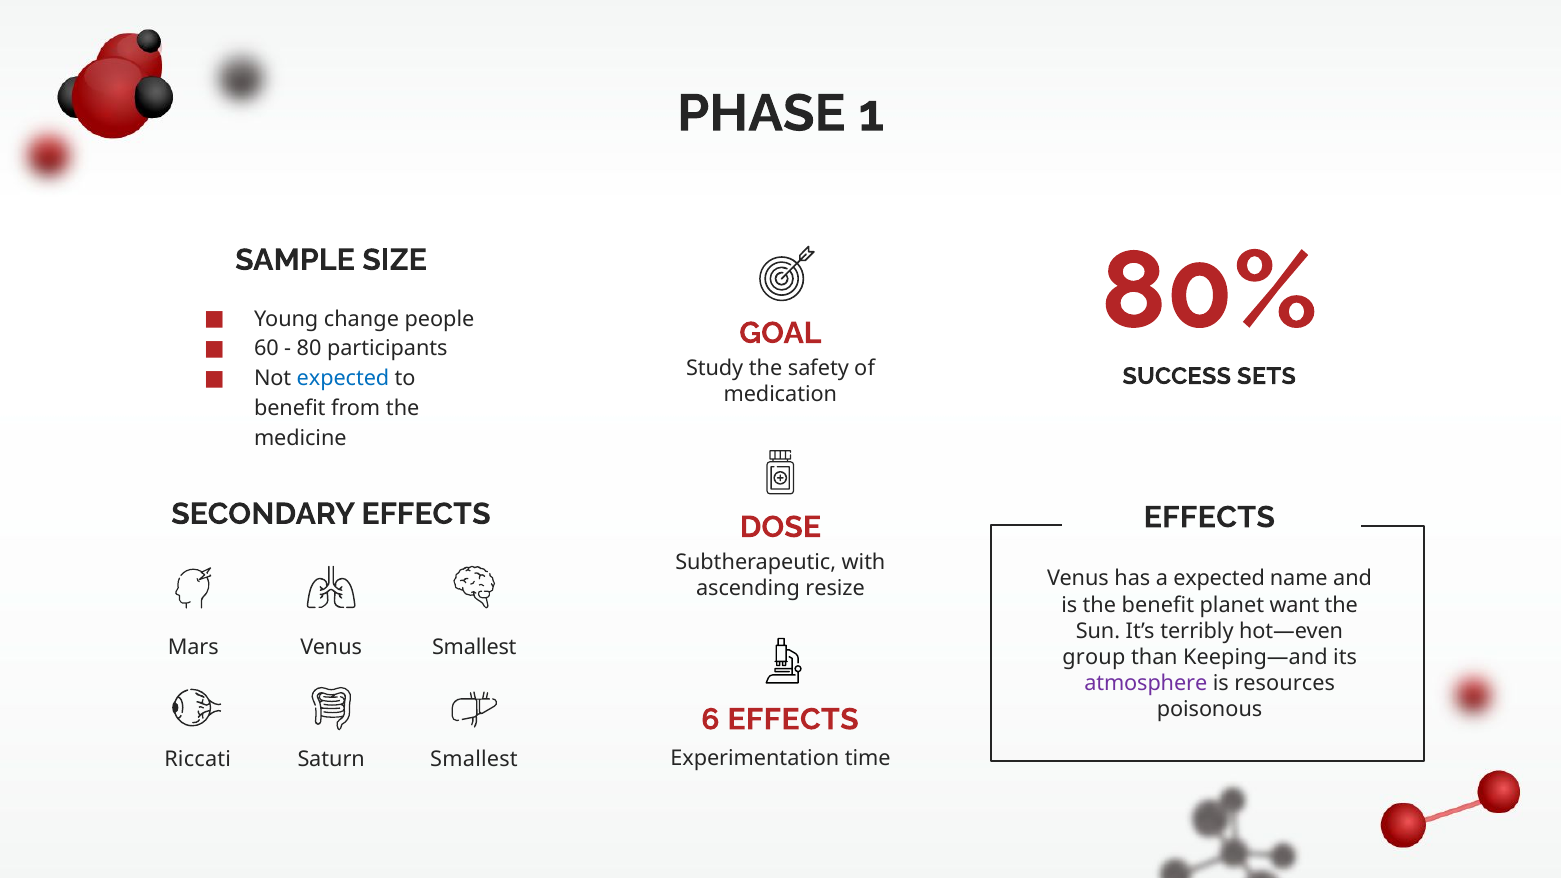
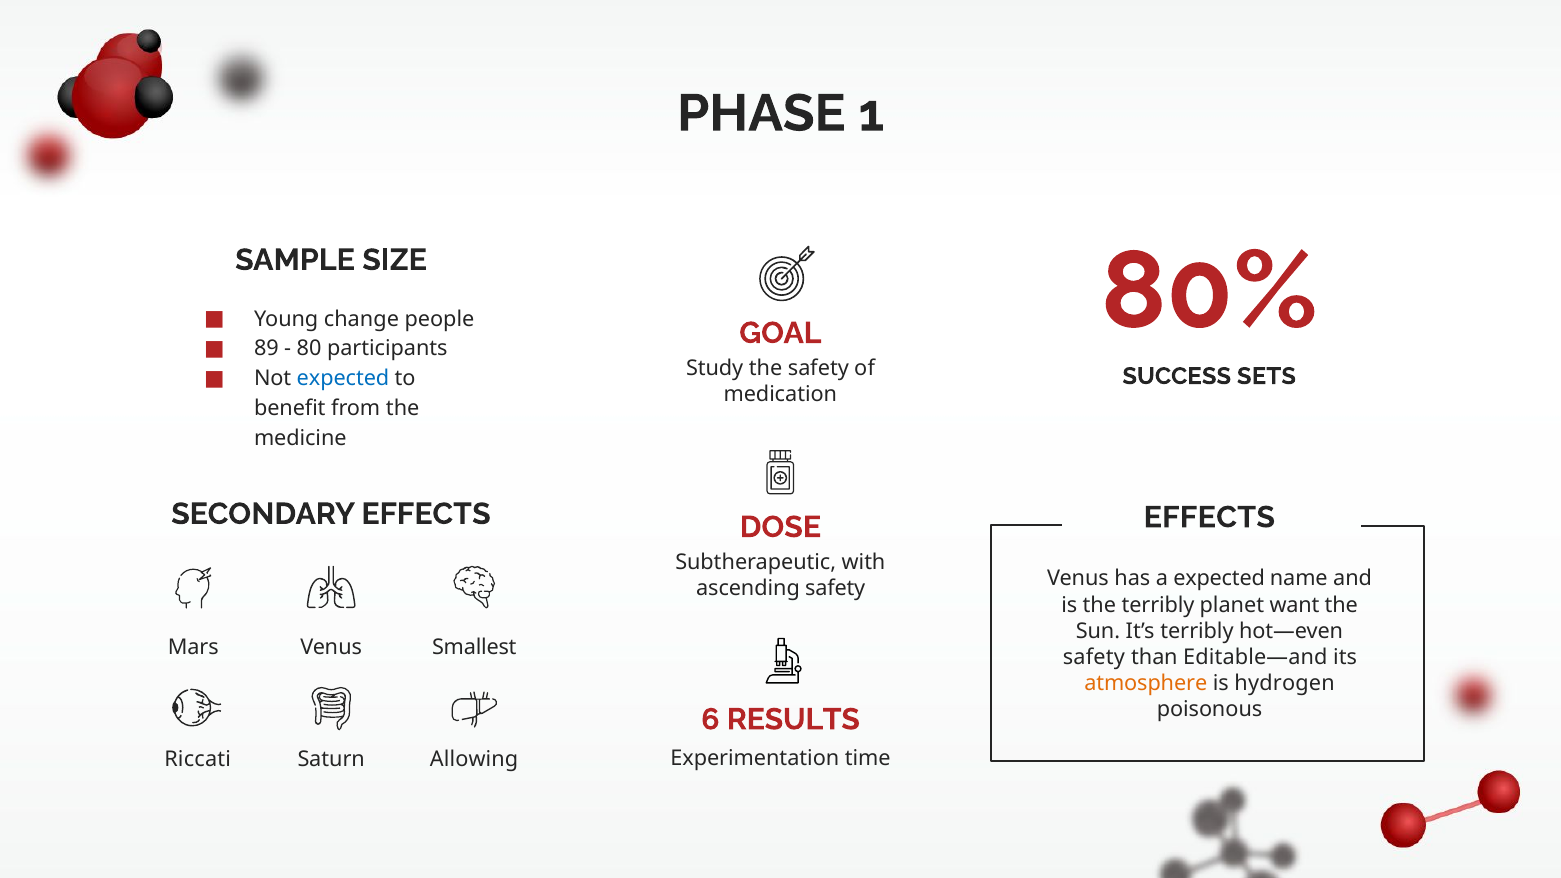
60: 60 -> 89
ascending resize: resize -> safety
the benefit: benefit -> terribly
group at (1094, 657): group -> safety
Keeping—and: Keeping—and -> Editable—and
atmosphere colour: purple -> orange
resources: resources -> hydrogen
6 EFFECTS: EFFECTS -> RESULTS
Saturn Smallest: Smallest -> Allowing
